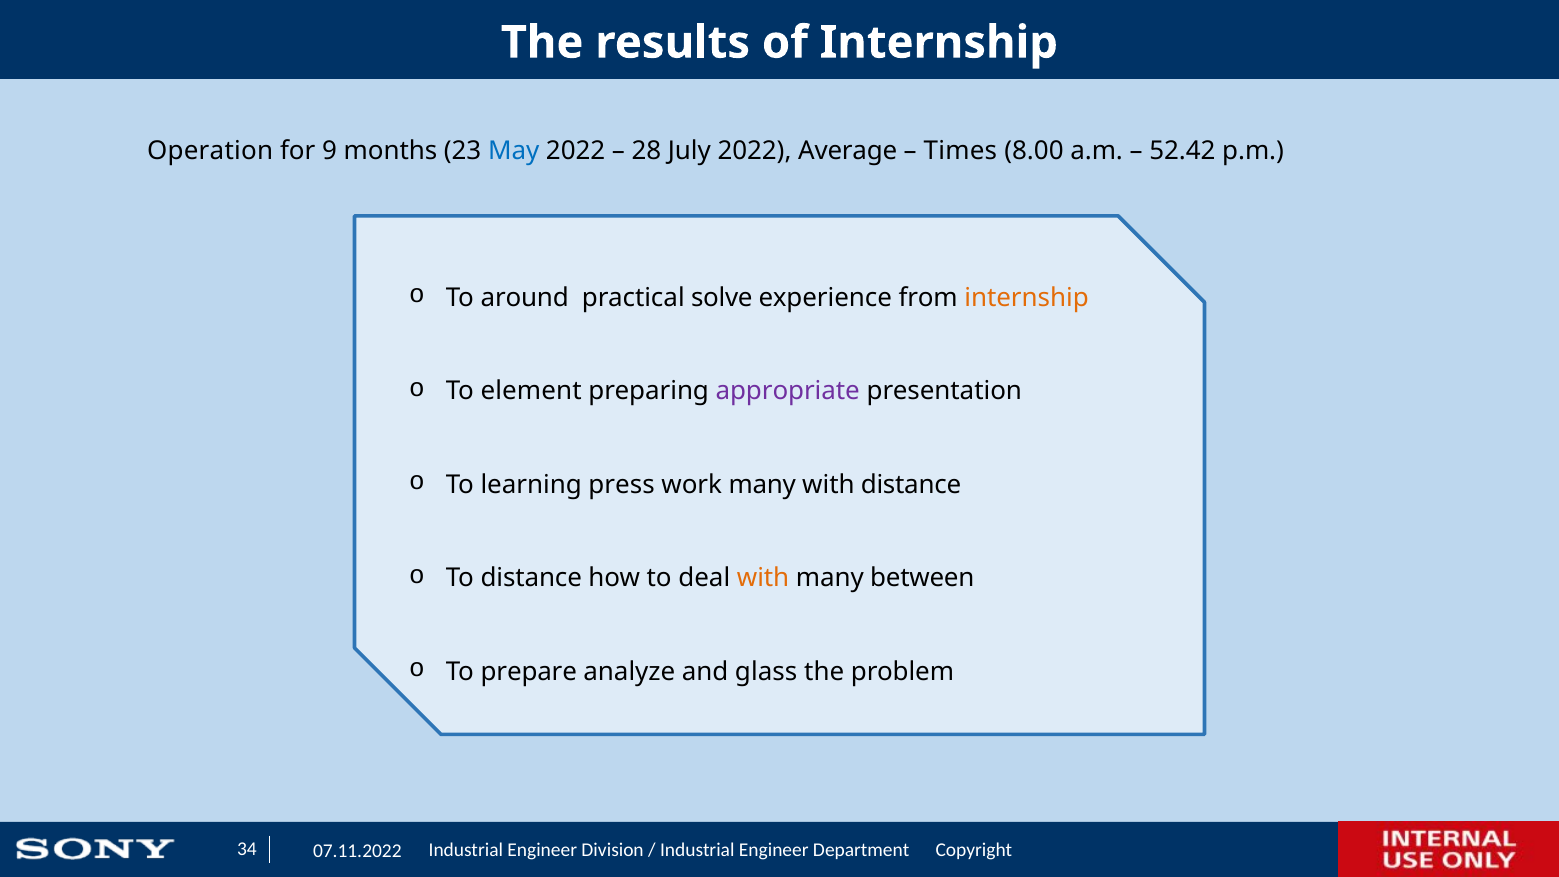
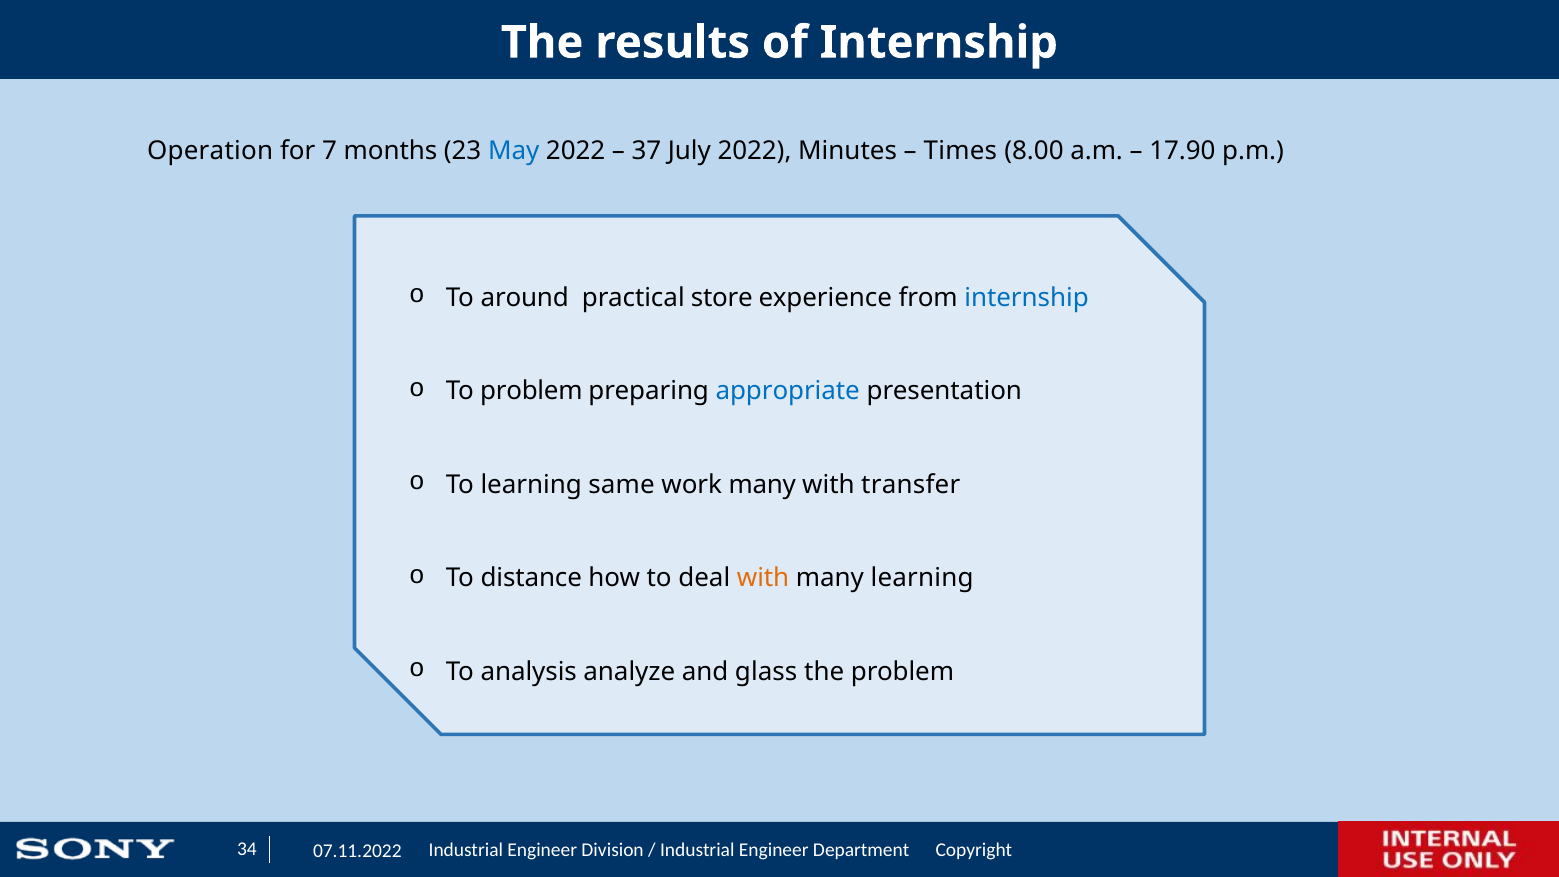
9: 9 -> 7
28: 28 -> 37
Average: Average -> Minutes
52.42: 52.42 -> 17.90
solve: solve -> store
internship at (1027, 298) colour: orange -> blue
To element: element -> problem
appropriate colour: purple -> blue
press: press -> same
with distance: distance -> transfer
many between: between -> learning
prepare: prepare -> analysis
